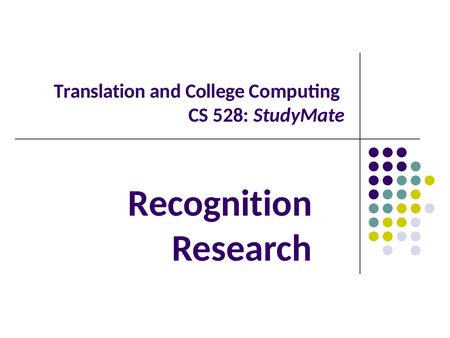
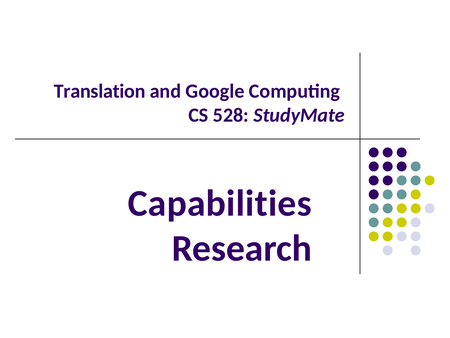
College: College -> Google
Recognition: Recognition -> Capabilities
